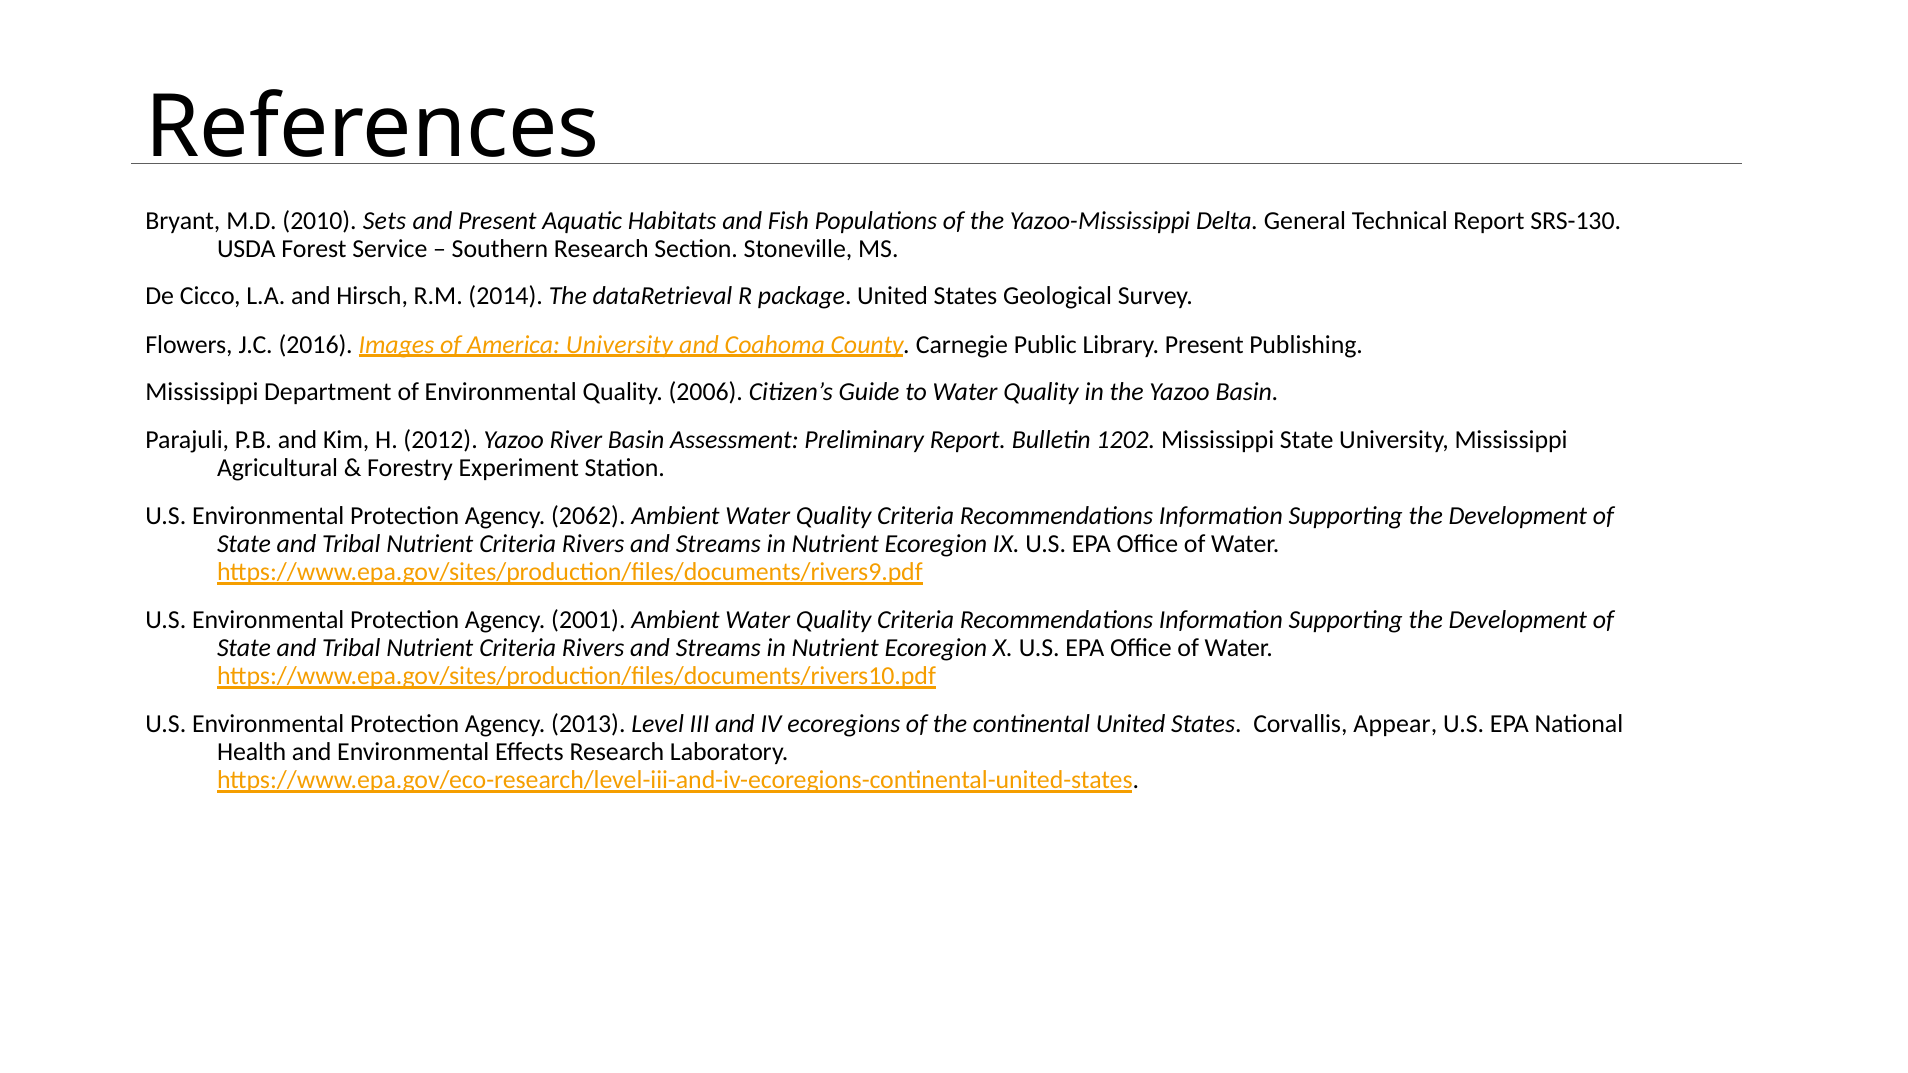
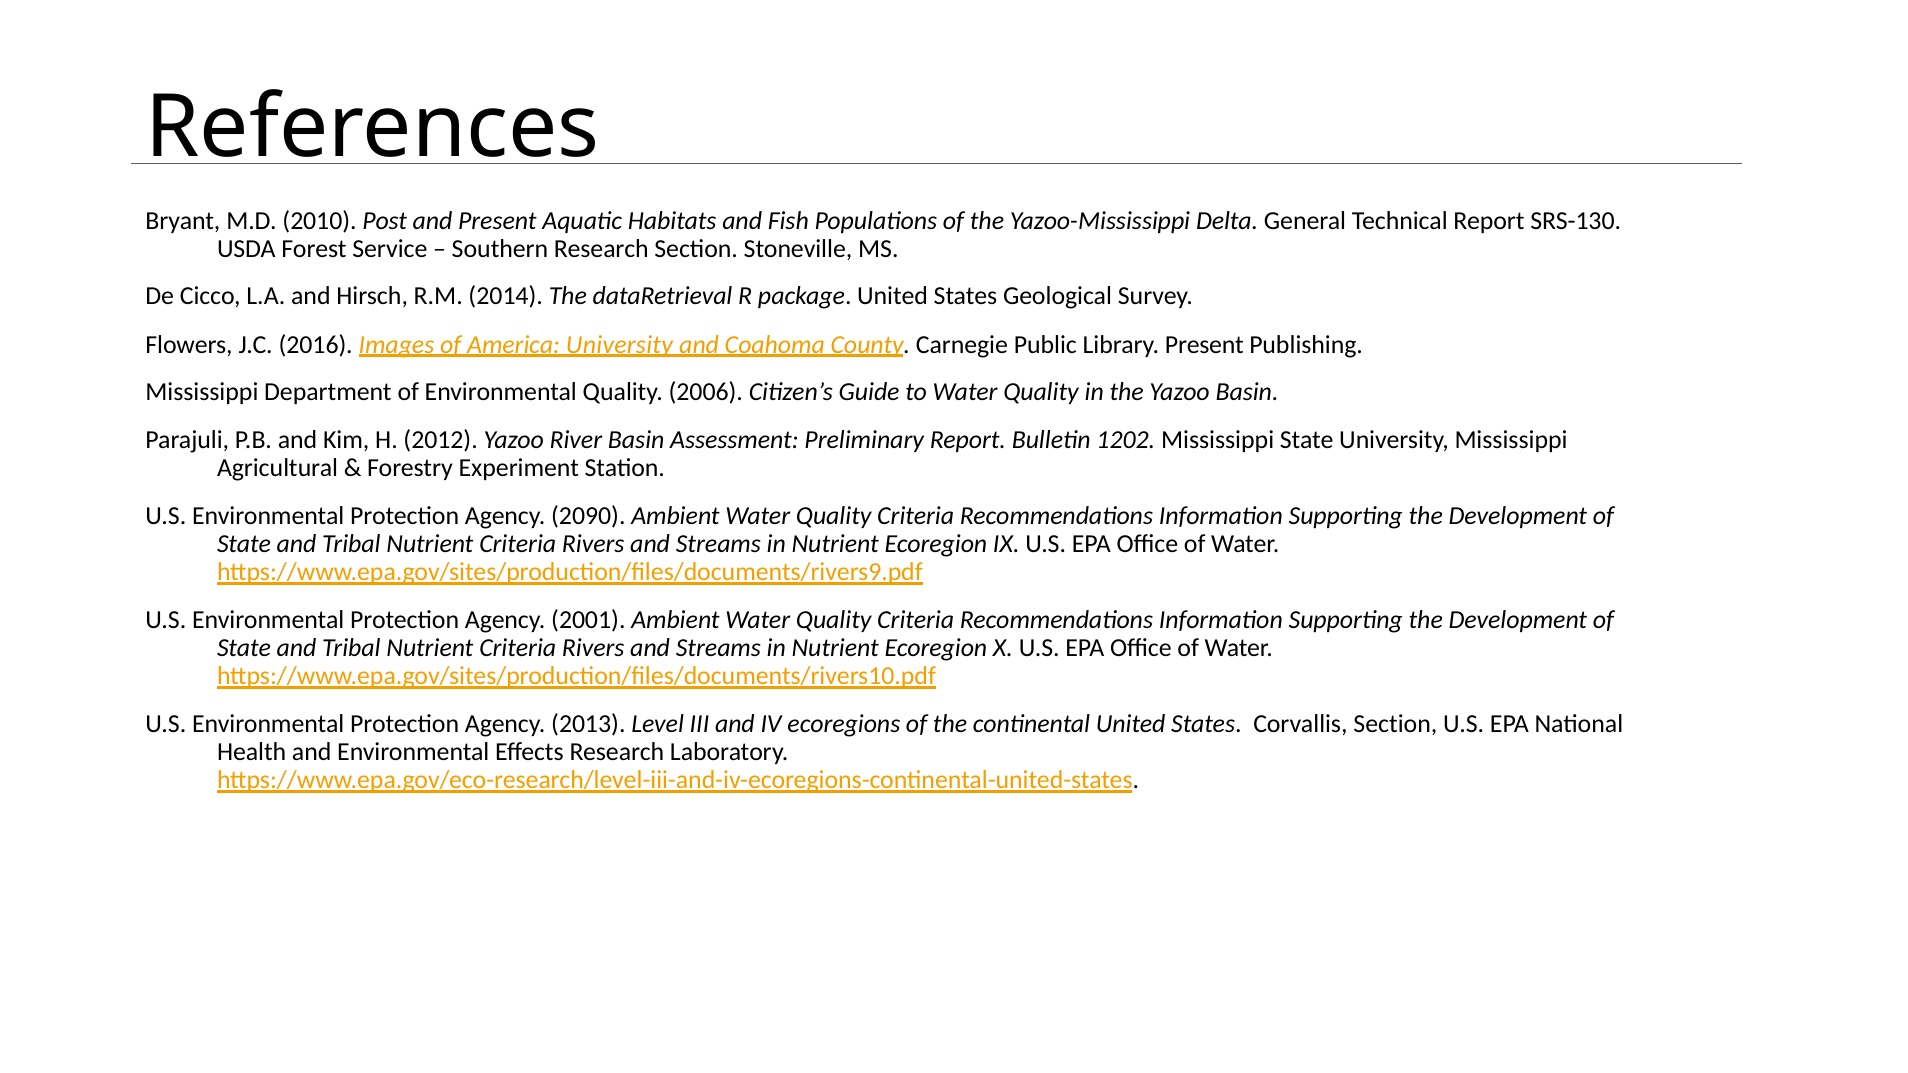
Sets: Sets -> Post
2062: 2062 -> 2090
Corvallis Appear: Appear -> Section
